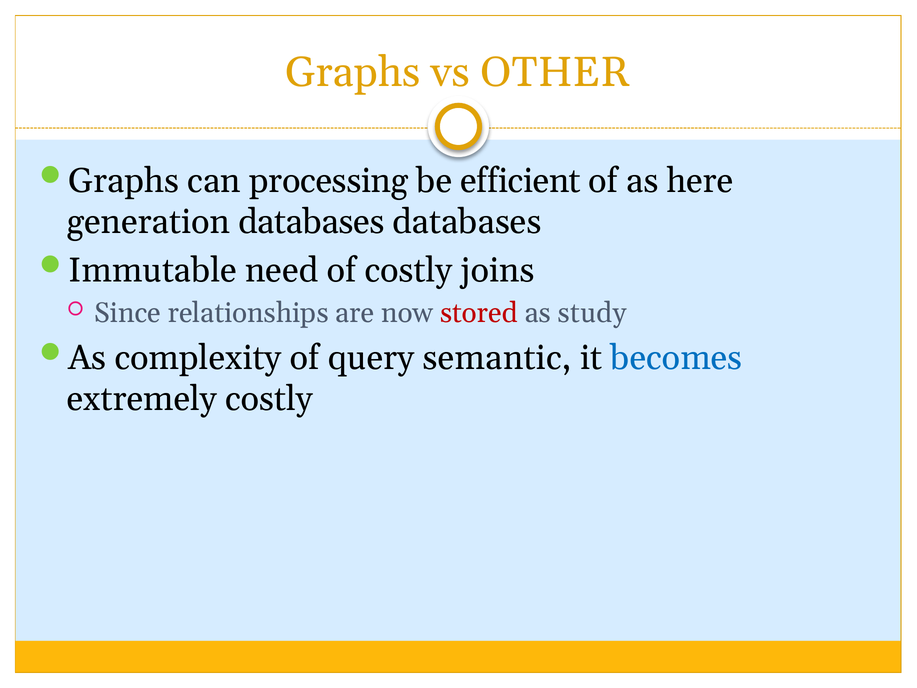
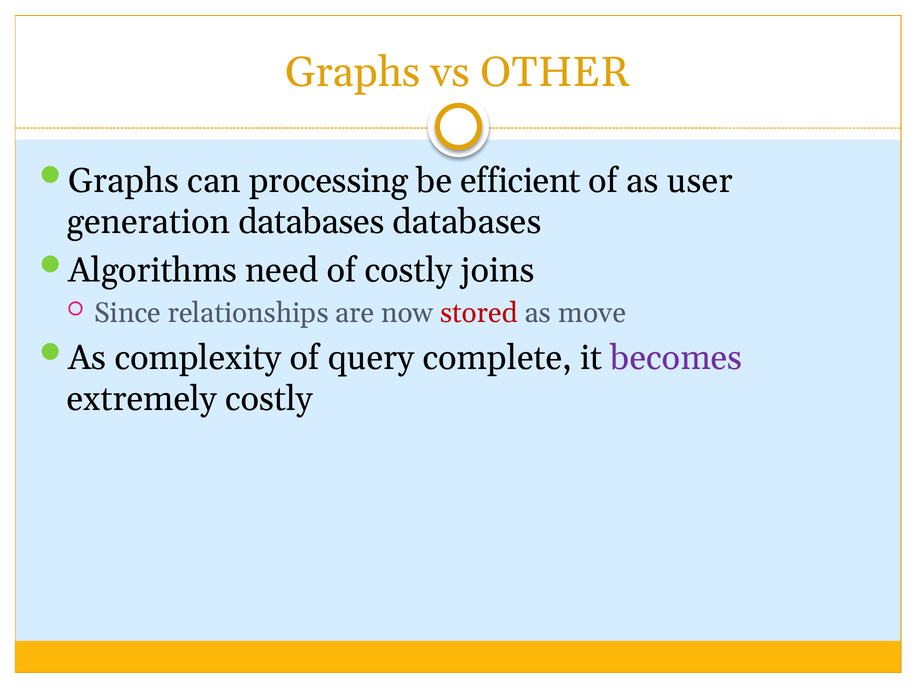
here: here -> user
Immutable: Immutable -> Algorithms
study: study -> move
semantic: semantic -> complete
becomes colour: blue -> purple
